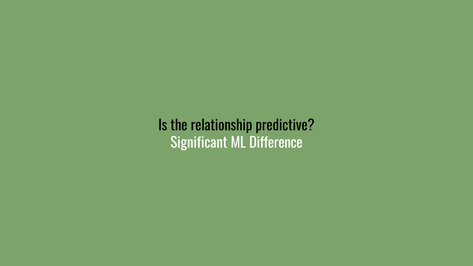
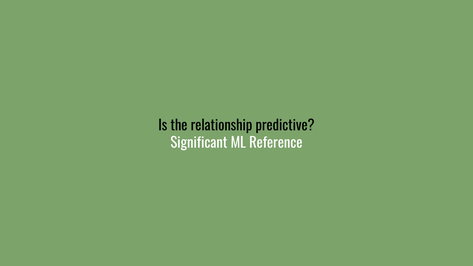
Difference: Difference -> Reference
